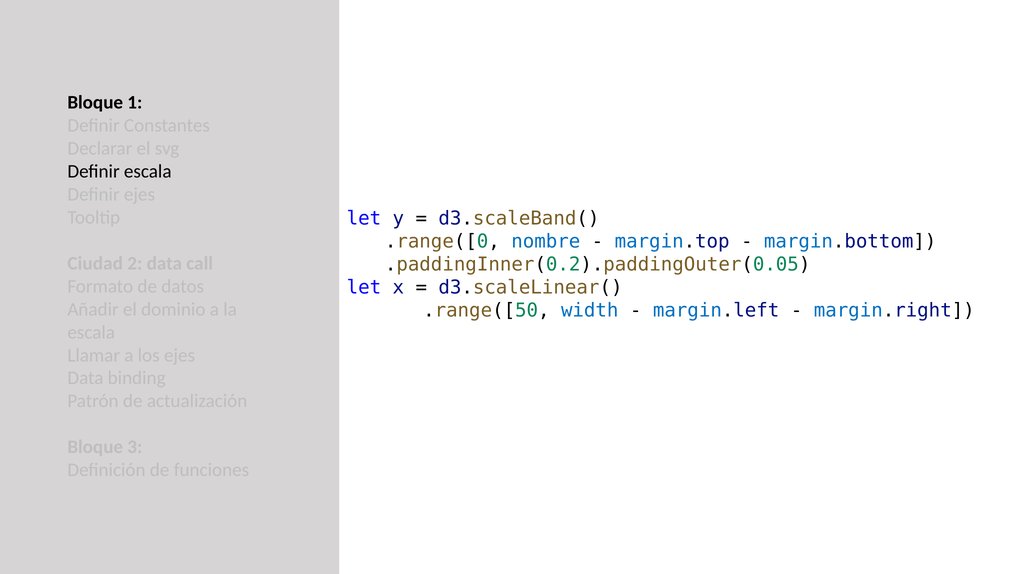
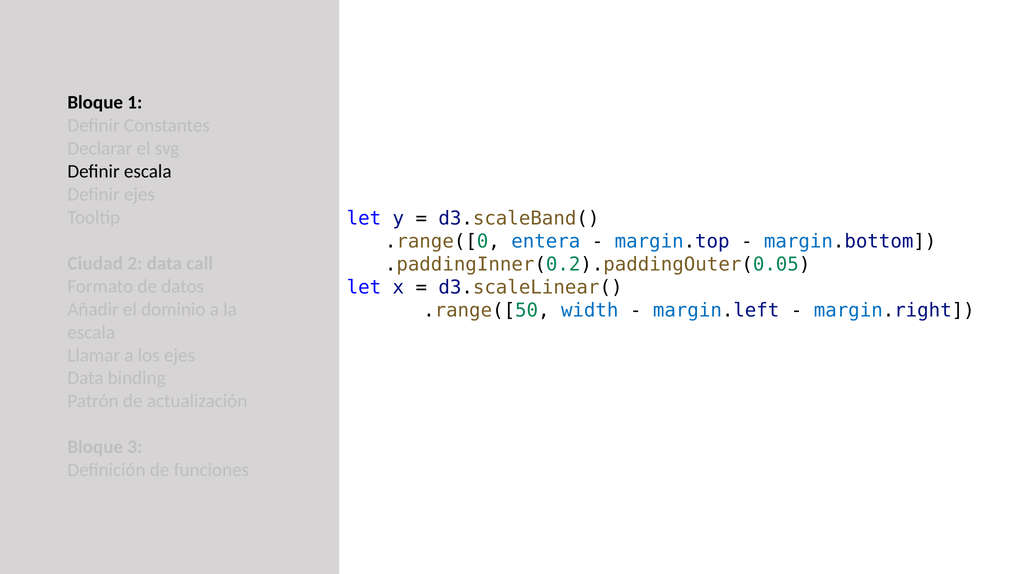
nombre: nombre -> entera
